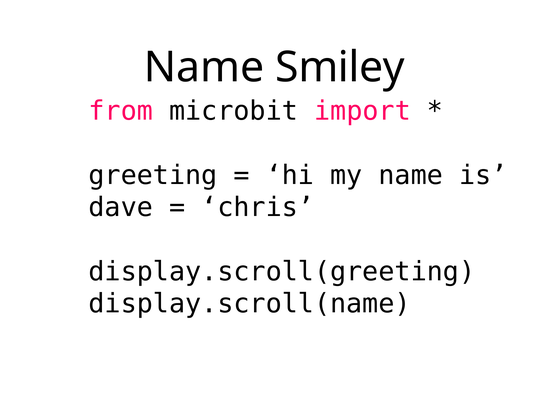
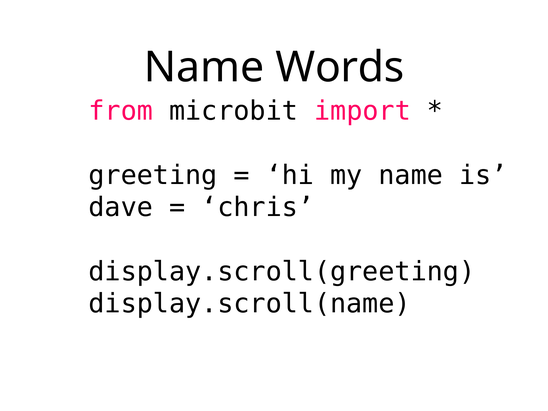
Smiley: Smiley -> Words
